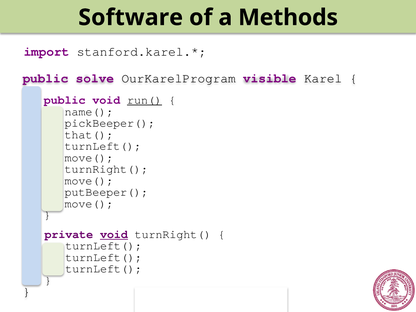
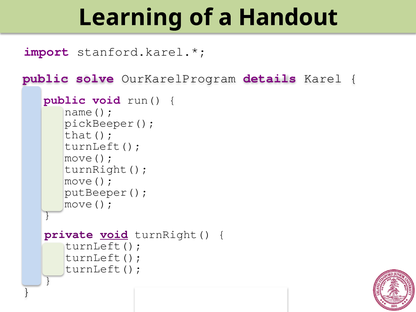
Software: Software -> Learning
Methods: Methods -> Handout
visible: visible -> details
run( underline: present -> none
